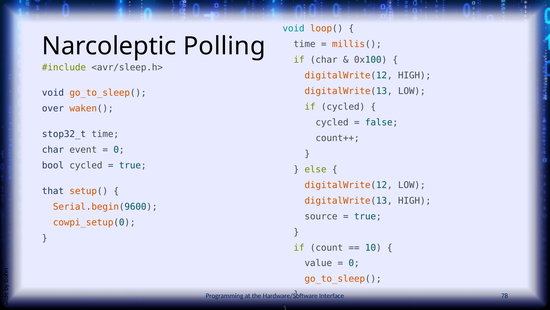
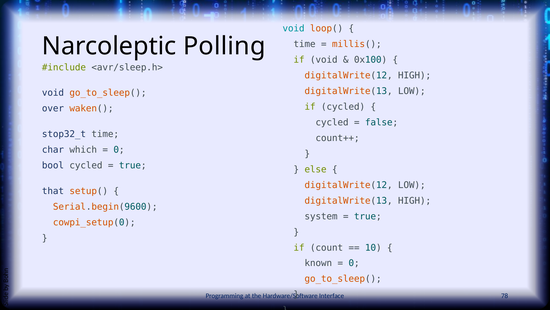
if char: char -> void
event: event -> which
source: source -> system
value: value -> known
